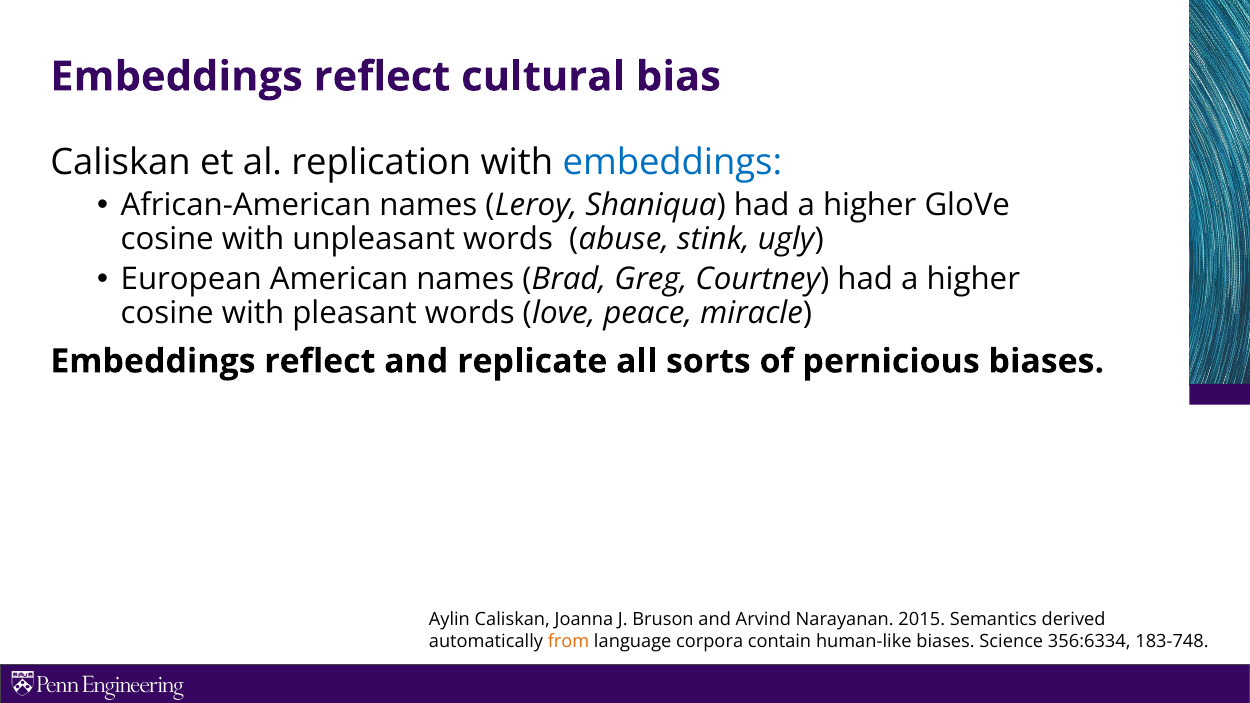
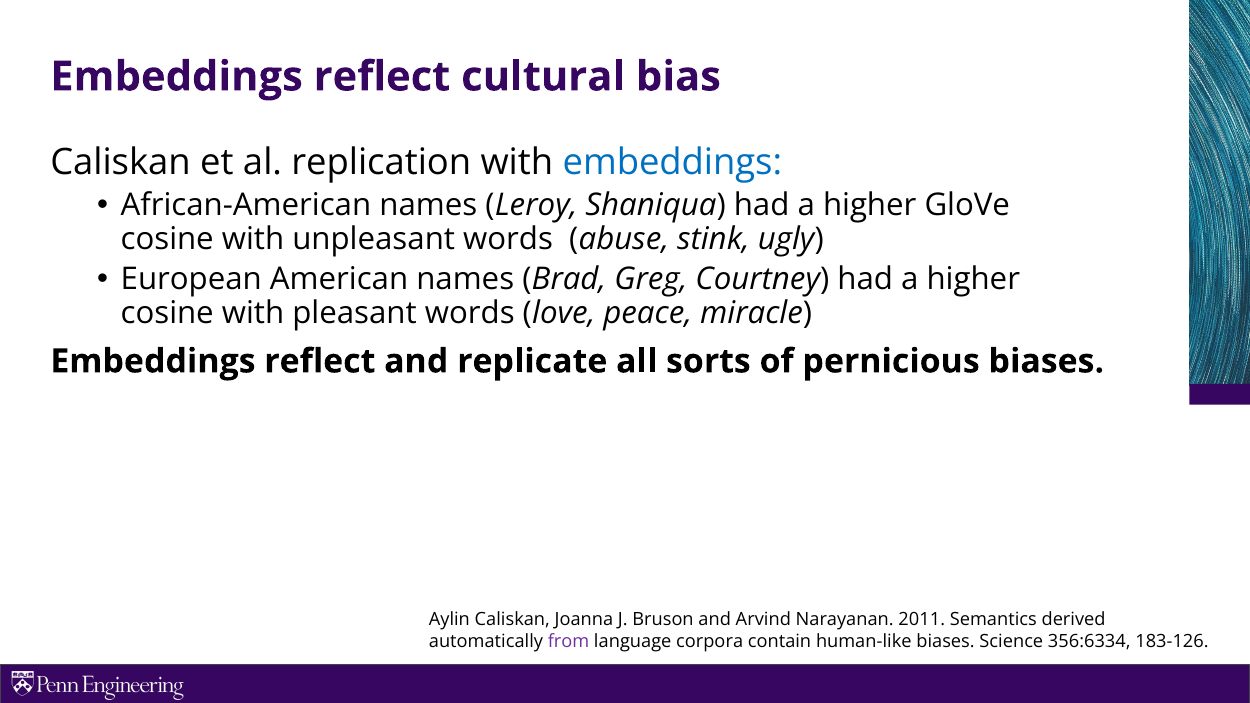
2015: 2015 -> 2011
from colour: orange -> purple
183-748: 183-748 -> 183-126
